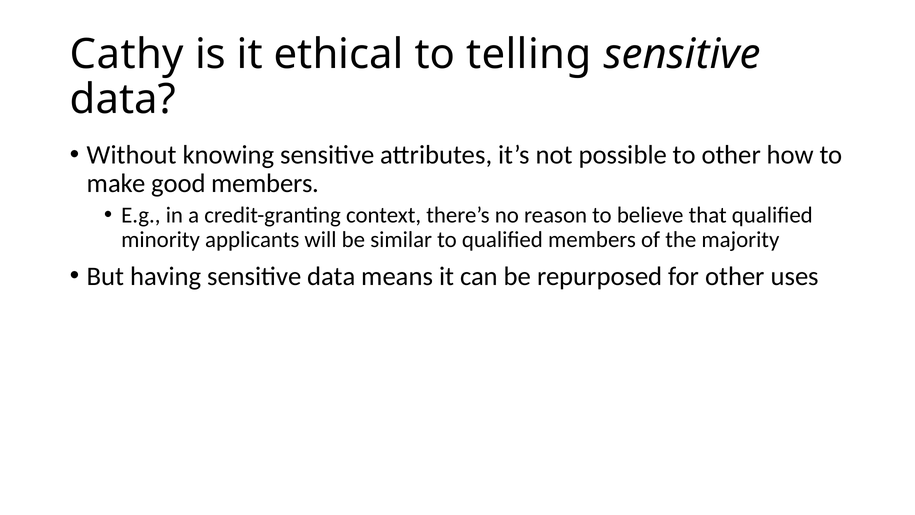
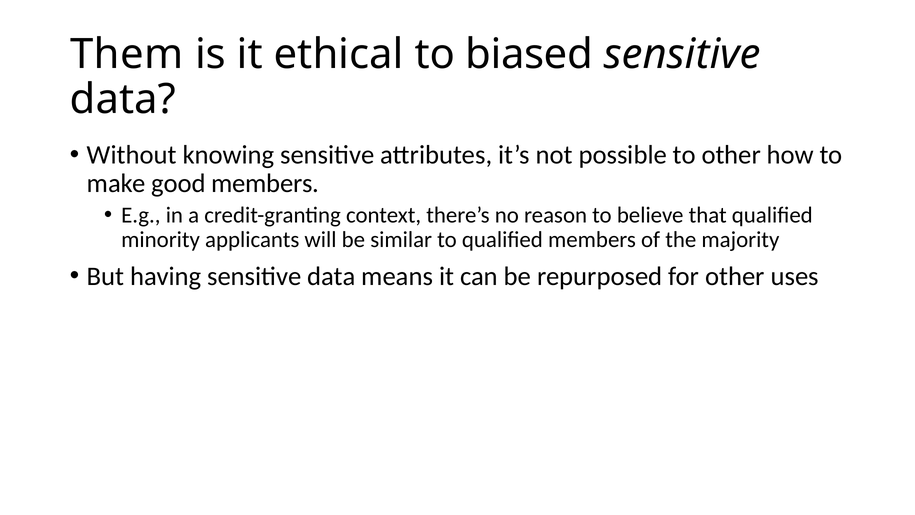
Cathy: Cathy -> Them
telling: telling -> biased
